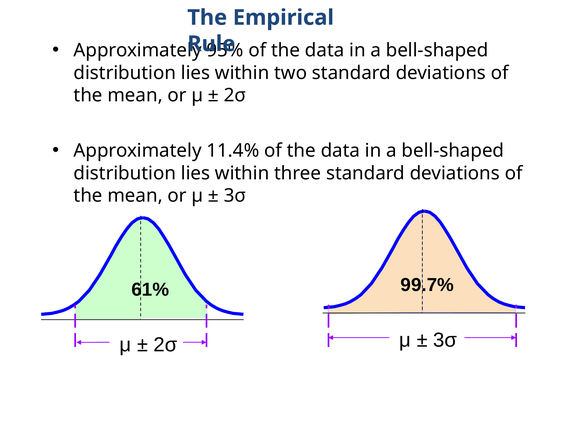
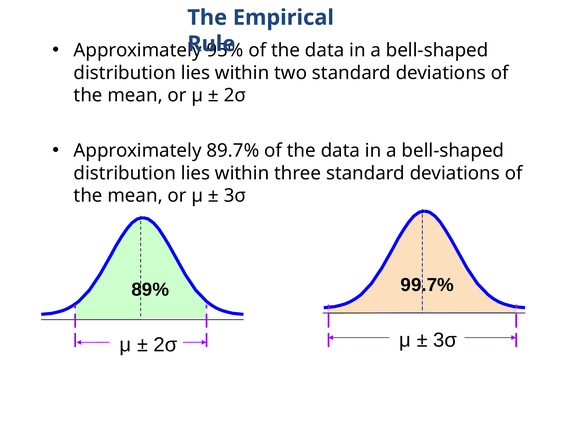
11.4%: 11.4% -> 89.7%
61%: 61% -> 89%
